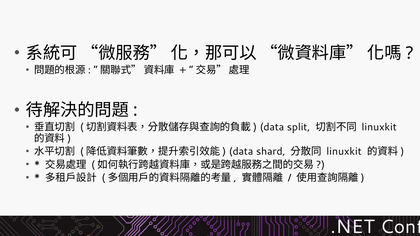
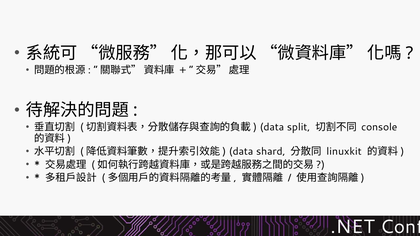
linuxkit at (379, 127): linuxkit -> console
